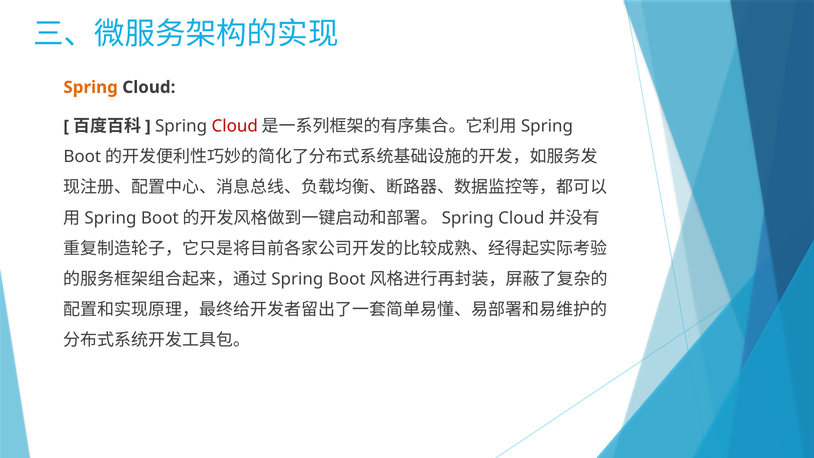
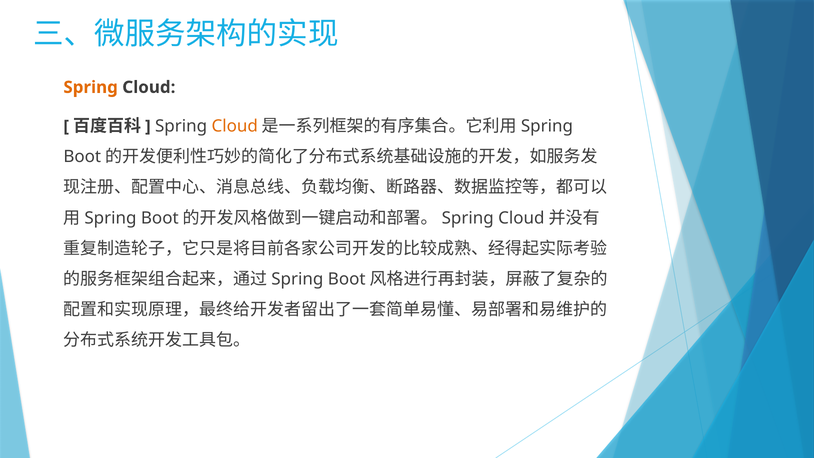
Cloud at (235, 126) colour: red -> orange
